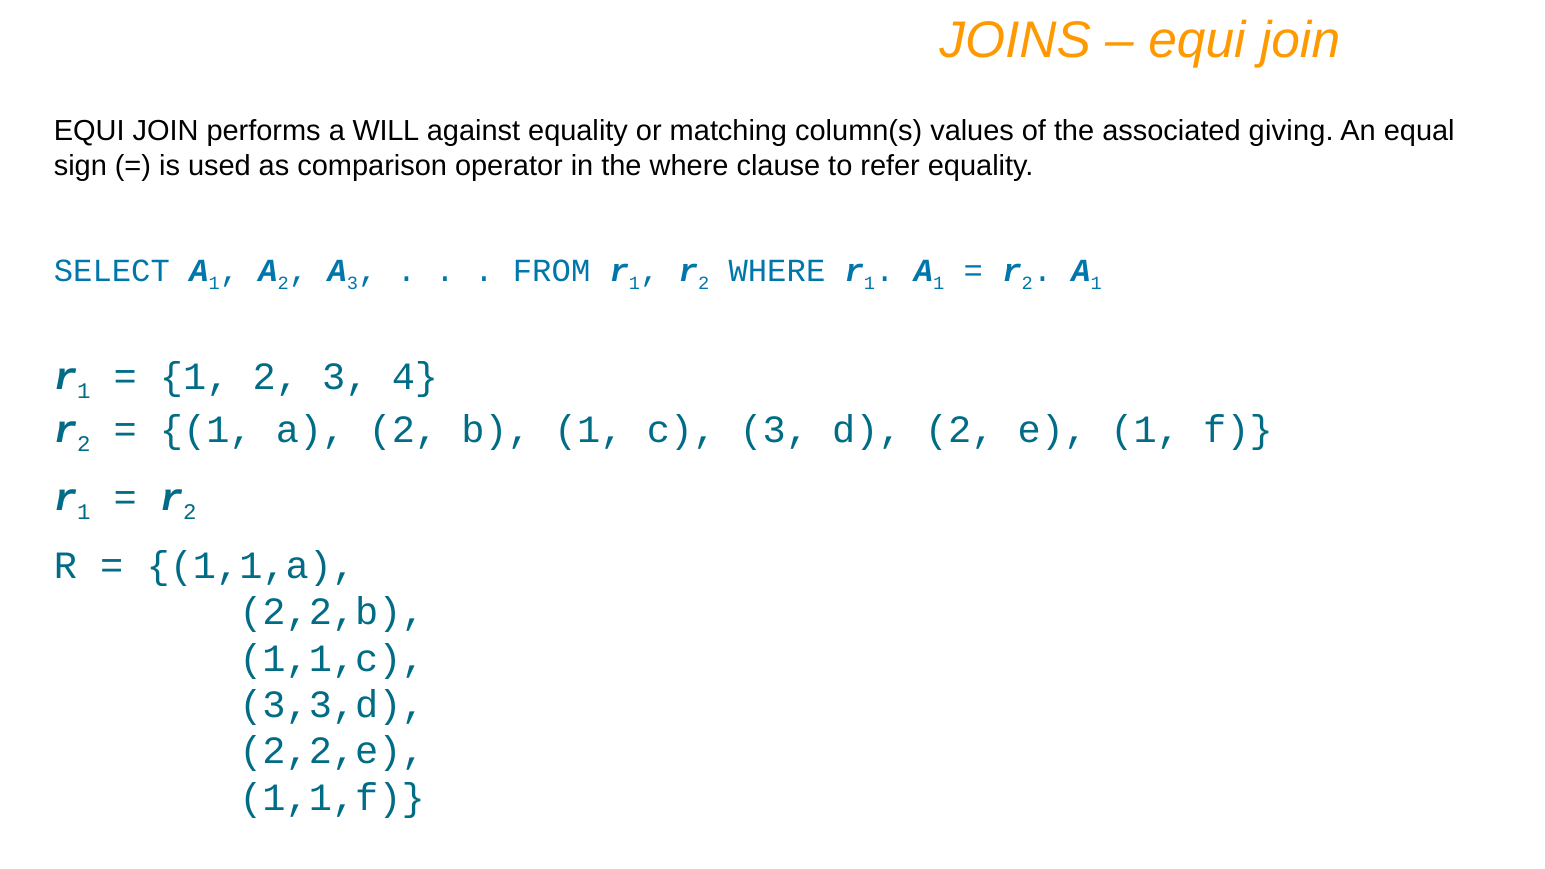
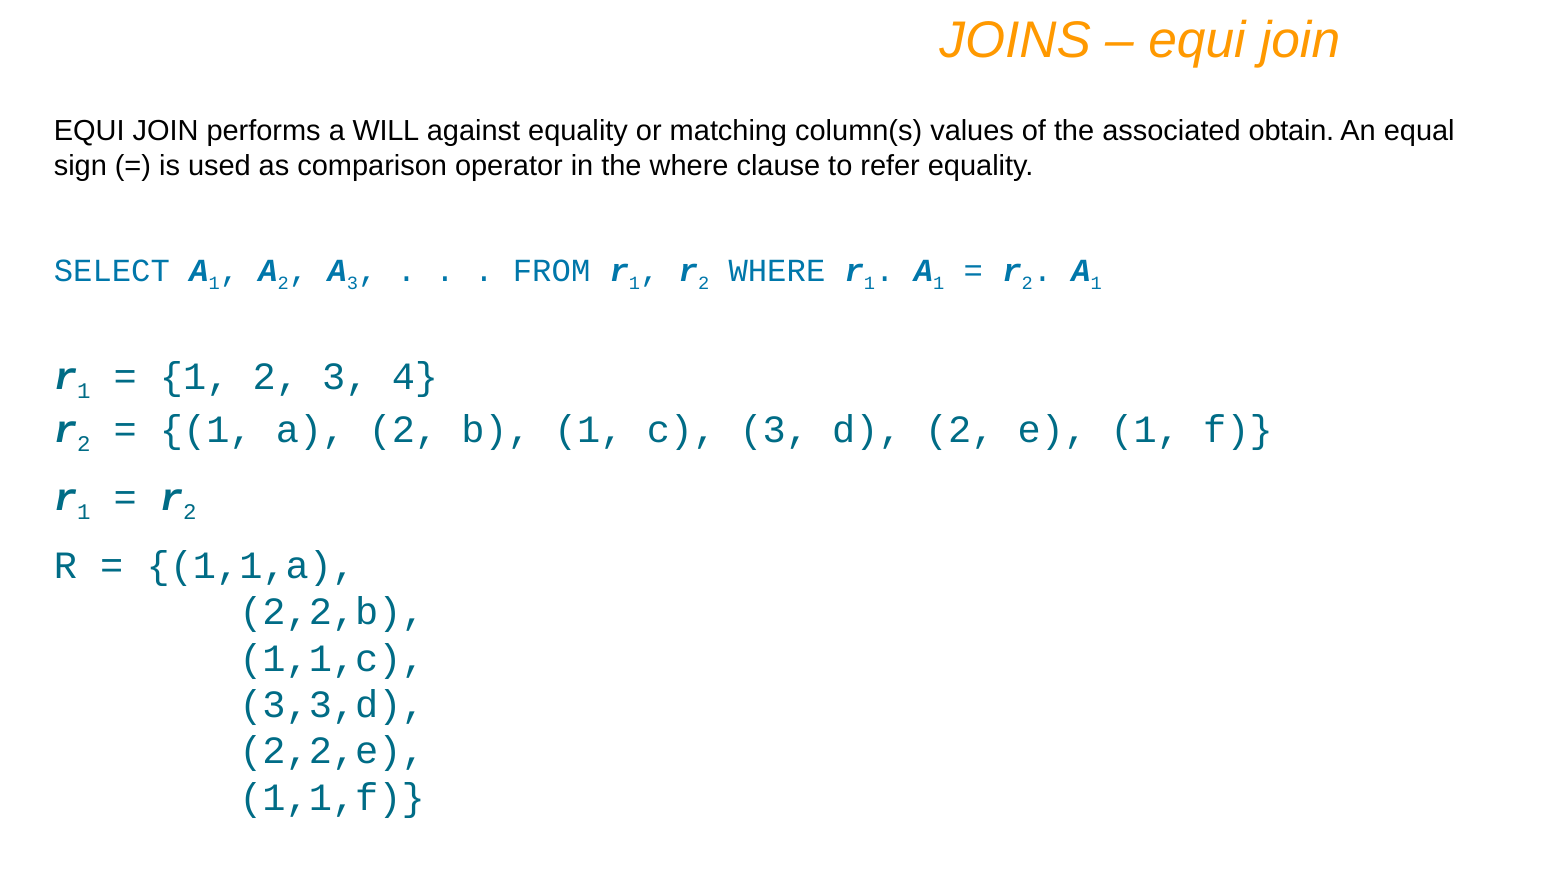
giving: giving -> obtain
